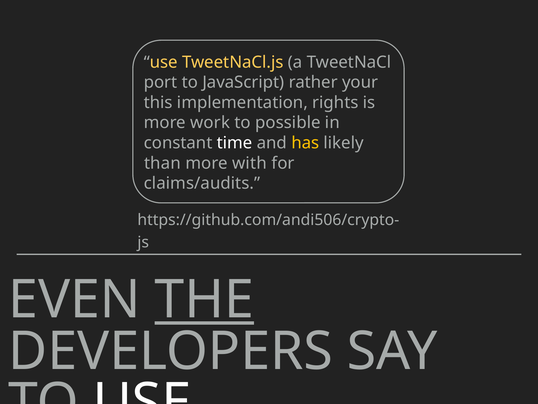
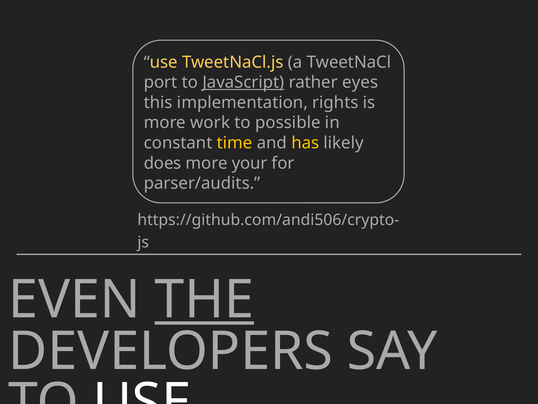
JavaScript underline: none -> present
your: your -> eyes
time colour: white -> yellow
than: than -> does
with: with -> your
claims/audits: claims/audits -> parser/audits
